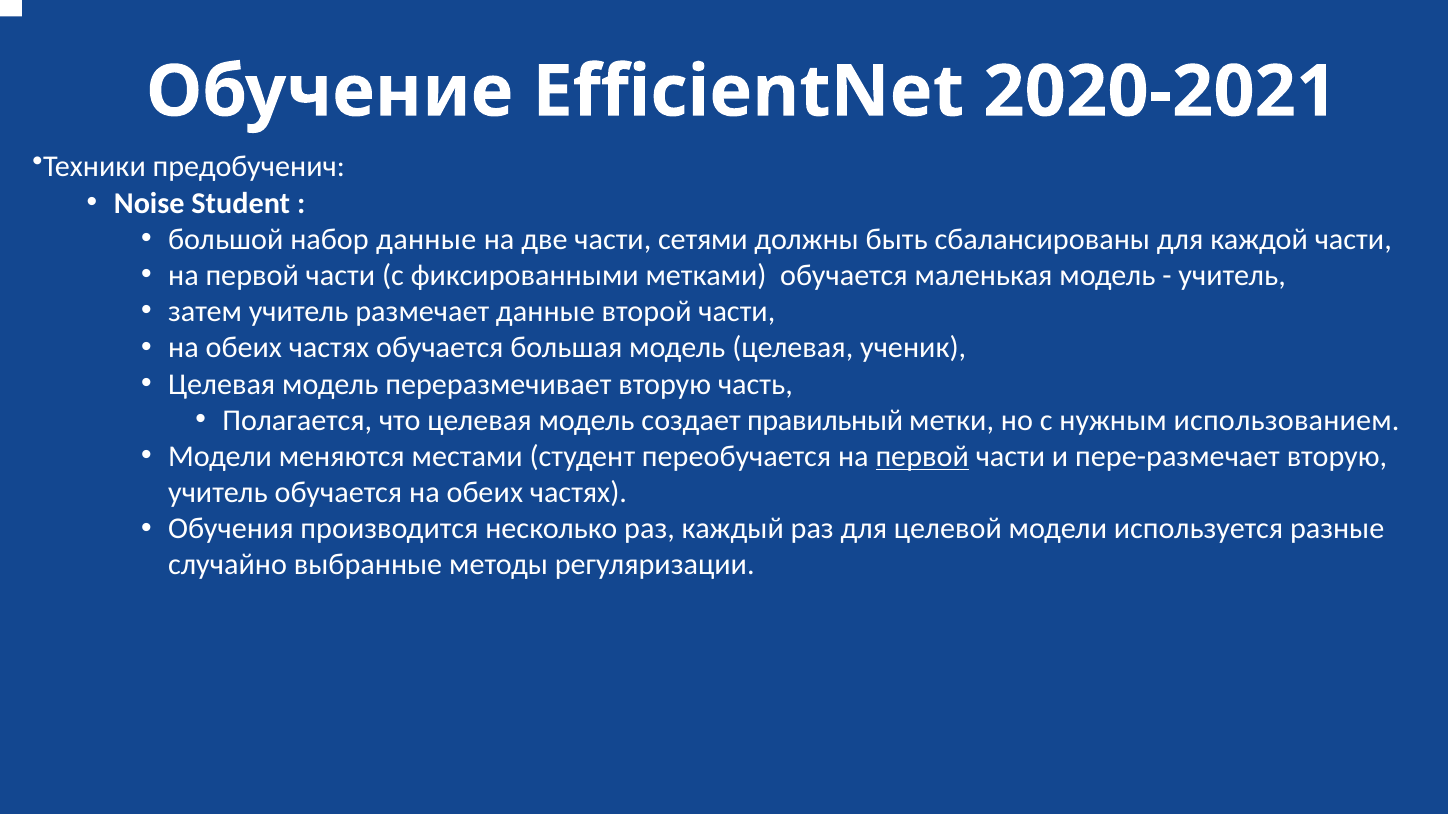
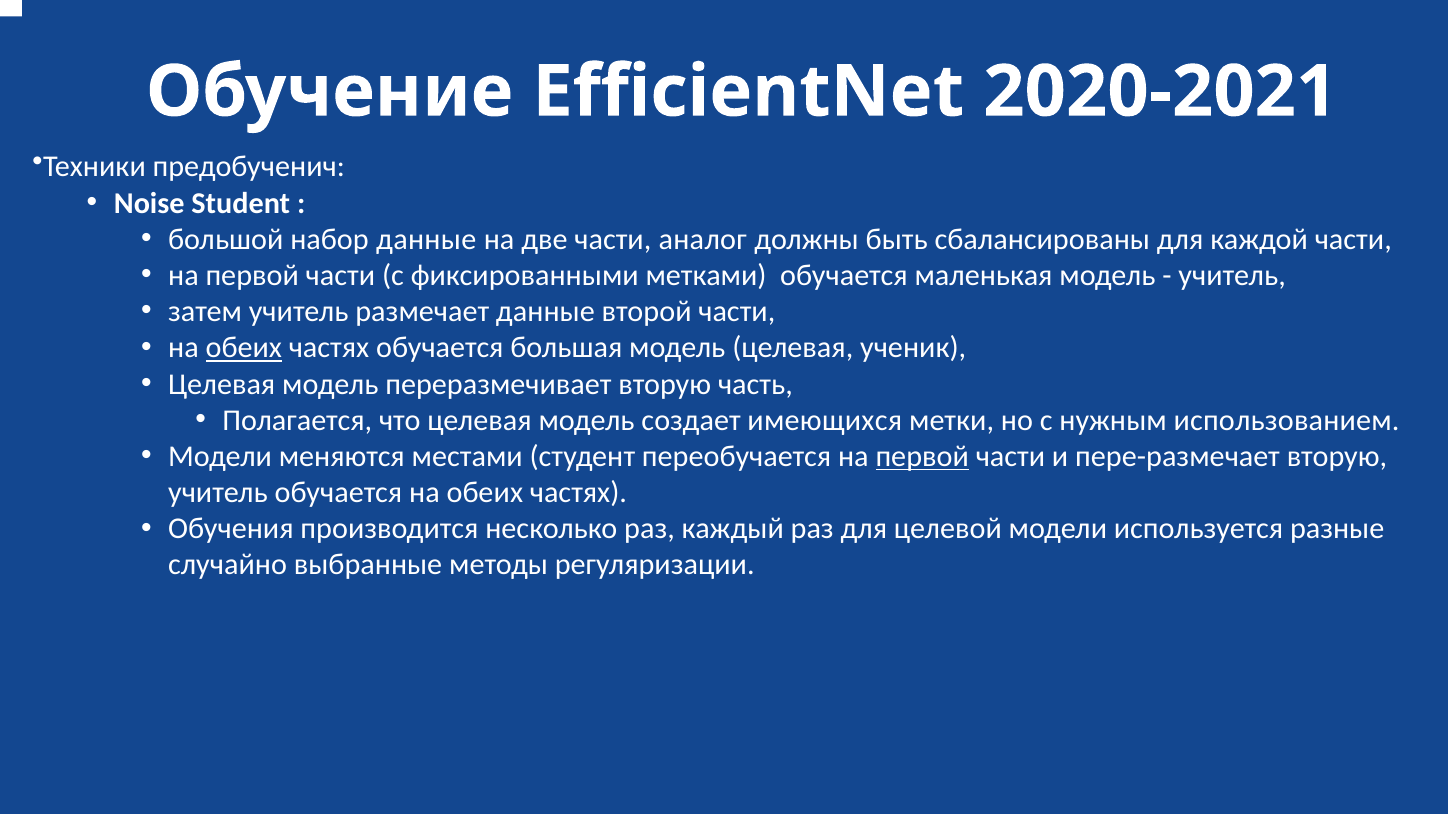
сетями: сетями -> аналог
обеих at (244, 348) underline: none -> present
правильный: правильный -> имеющихся
